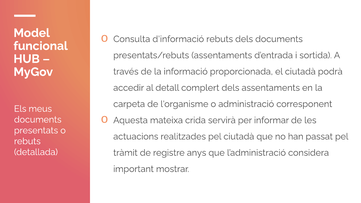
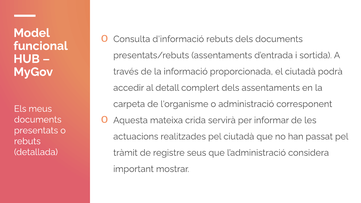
anys: anys -> seus
